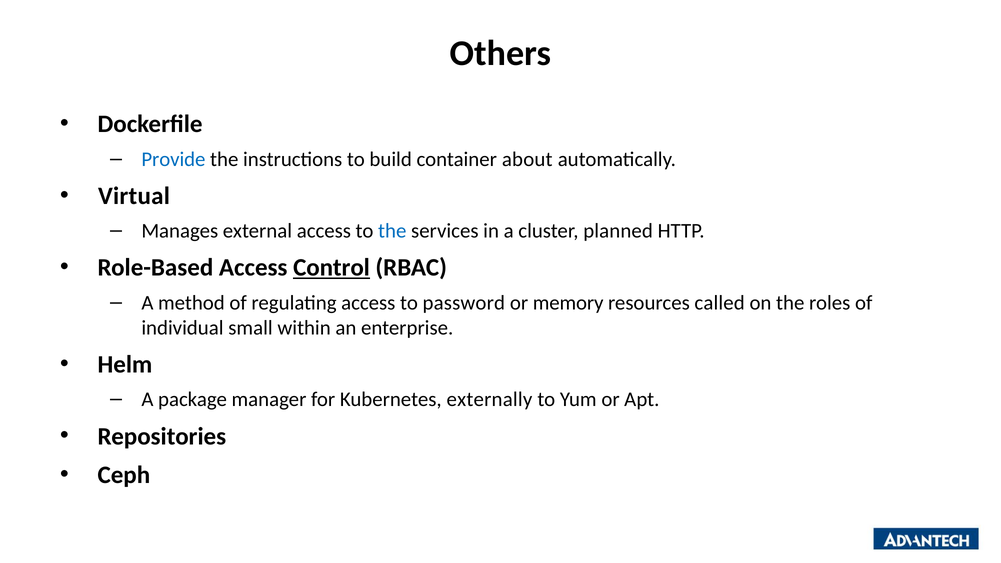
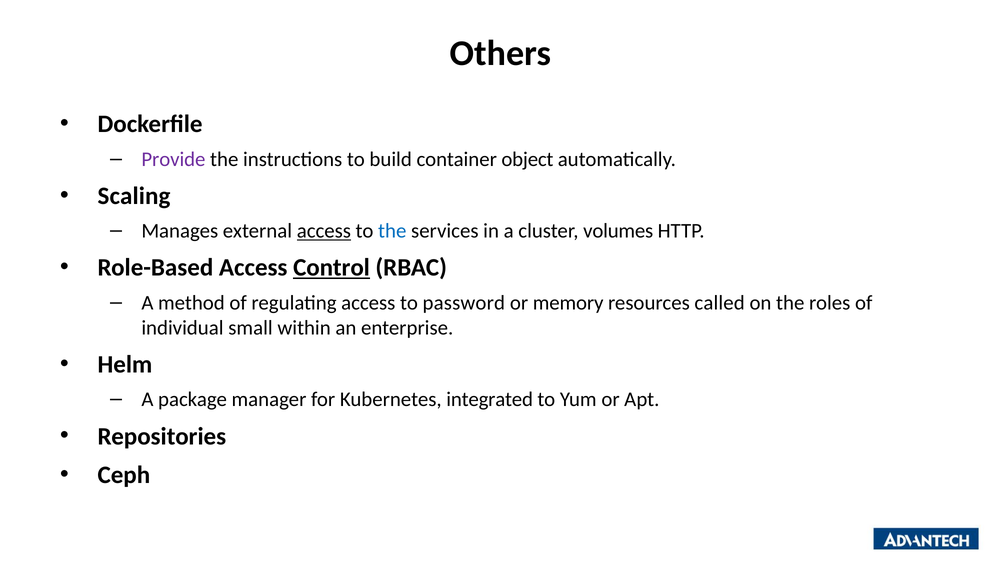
Provide colour: blue -> purple
about: about -> object
Virtual: Virtual -> Scaling
access at (324, 231) underline: none -> present
planned: planned -> volumes
externally: externally -> integrated
